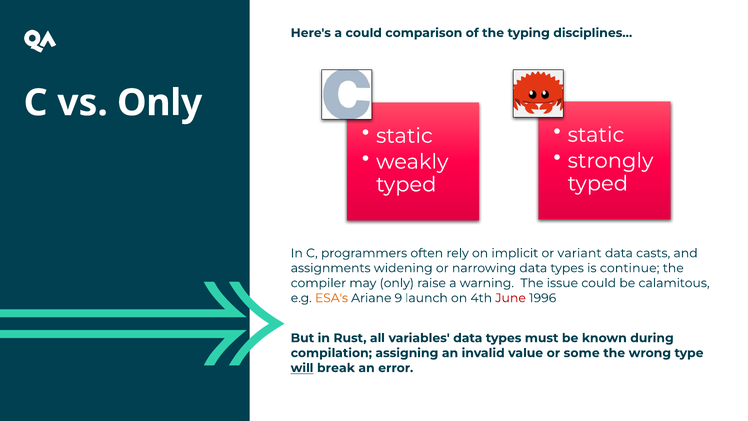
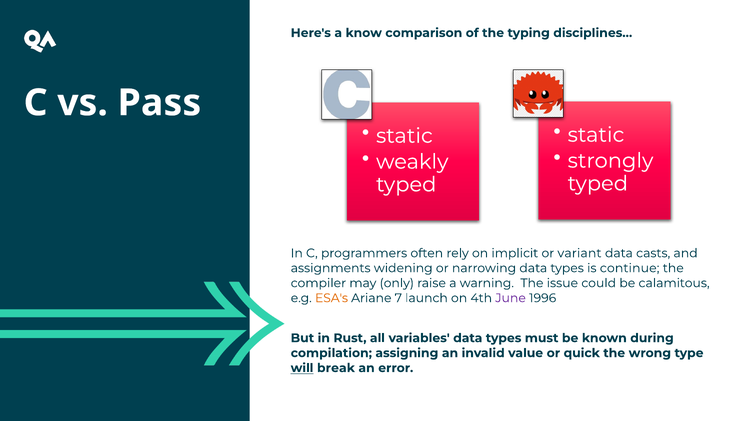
a could: could -> know
vs Only: Only -> Pass
9: 9 -> 7
June colour: red -> purple
some: some -> quick
